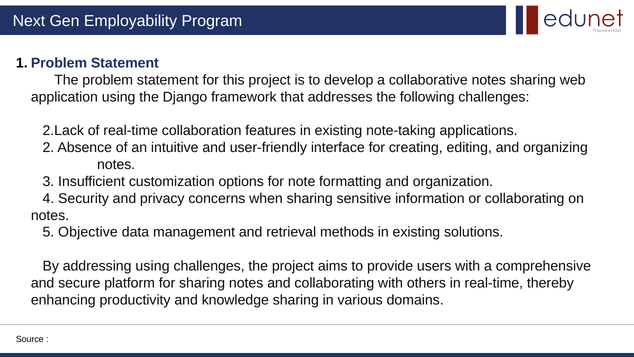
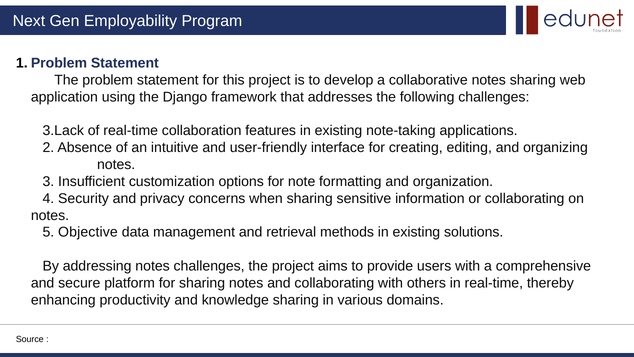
2.Lack: 2.Lack -> 3.Lack
addressing using: using -> notes
